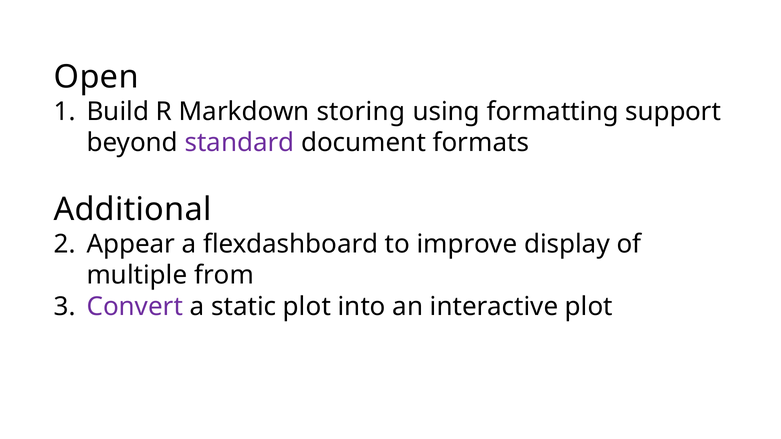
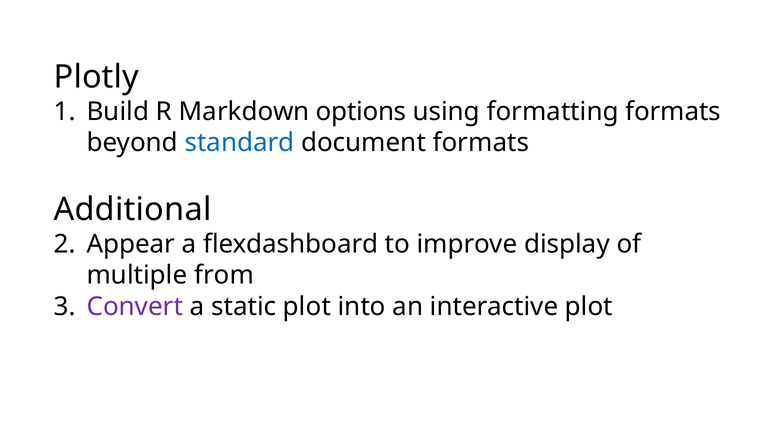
Open: Open -> Plotly
storing: storing -> options
formatting support: support -> formats
standard colour: purple -> blue
